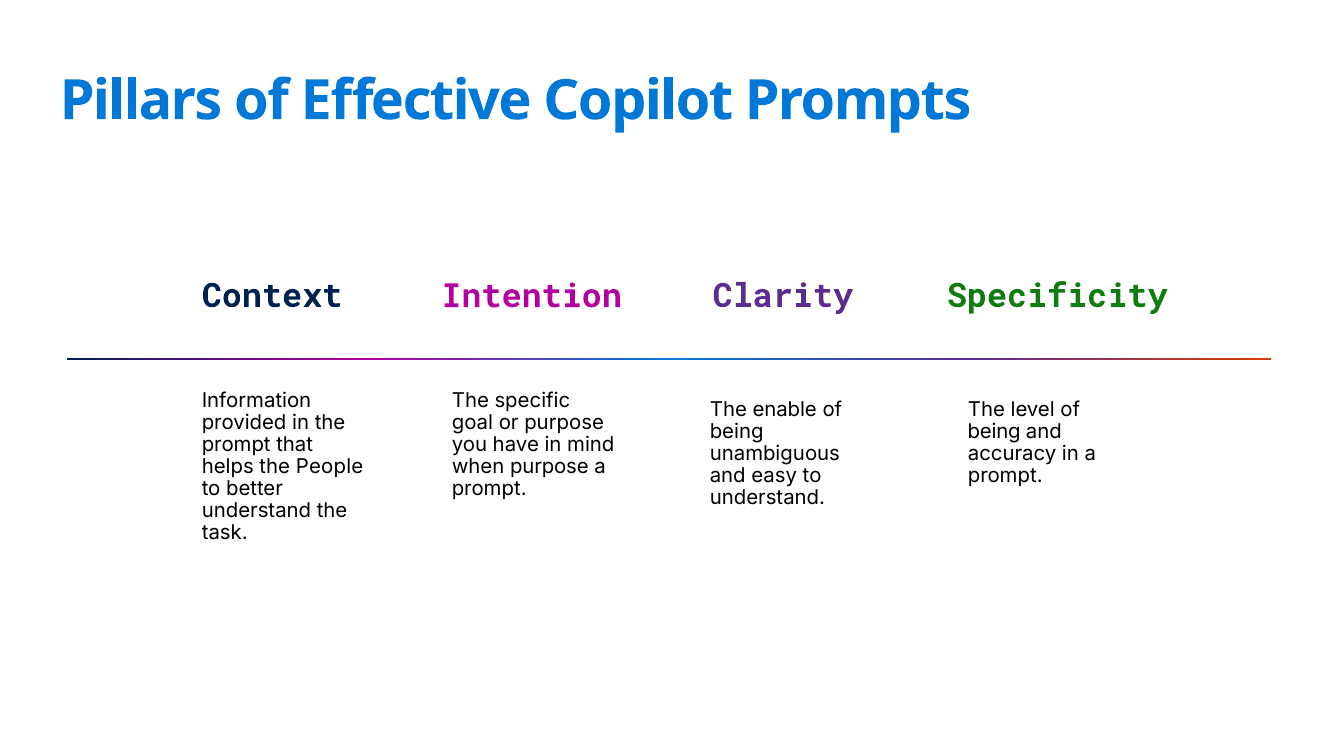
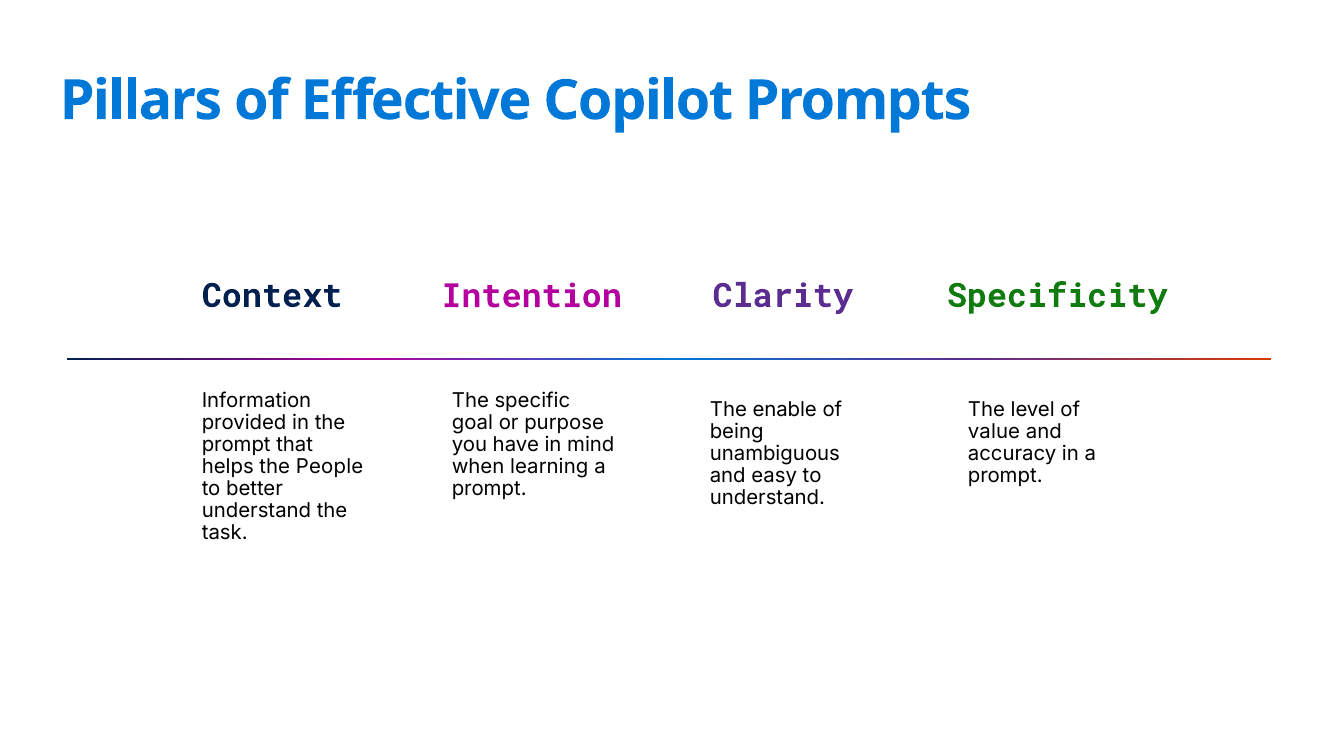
being at (994, 432): being -> value
when purpose: purpose -> learning
